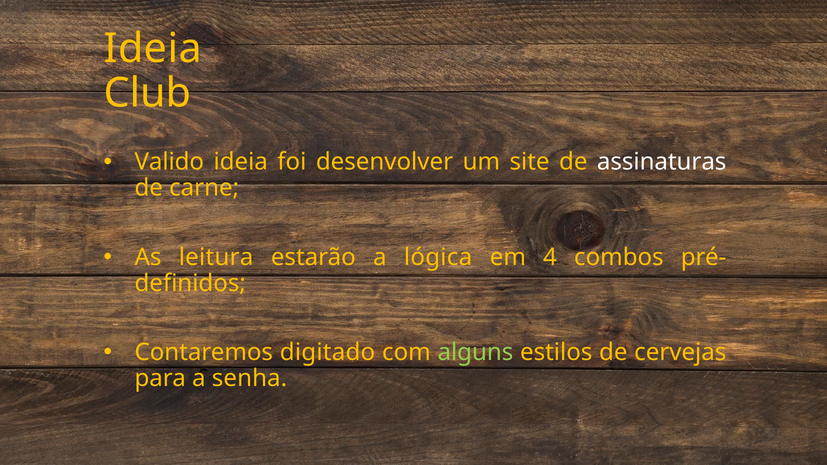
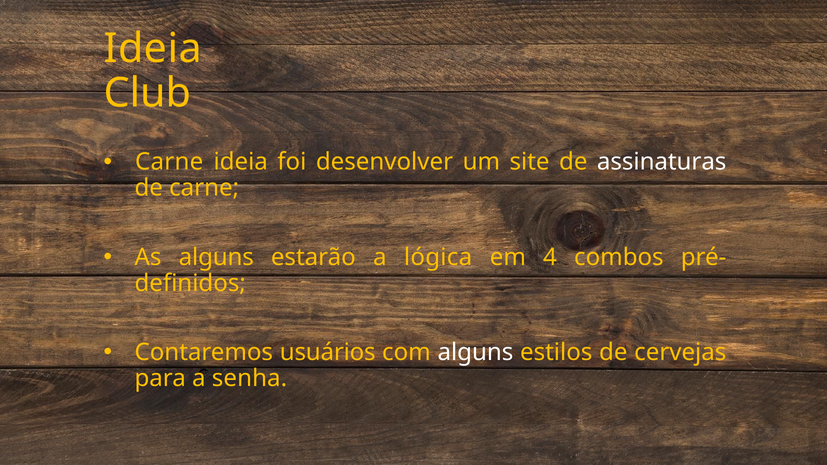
Valido at (169, 162): Valido -> Carne
As leitura: leitura -> alguns
digitado: digitado -> usuários
alguns at (475, 353) colour: light green -> white
